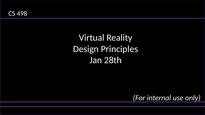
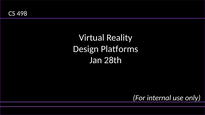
Principles: Principles -> Platforms
